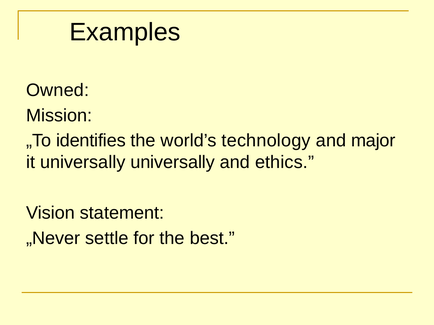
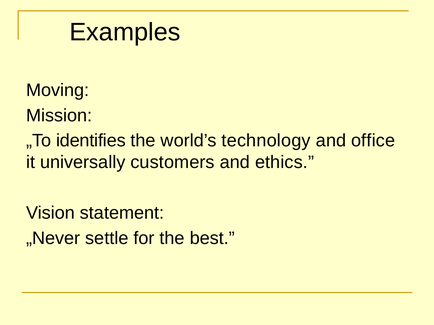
Owned: Owned -> Moving
major: major -> office
universally universally: universally -> customers
